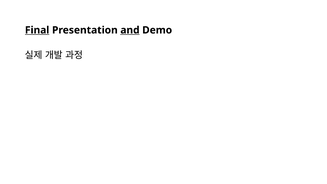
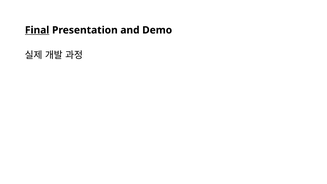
and underline: present -> none
